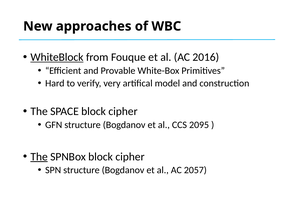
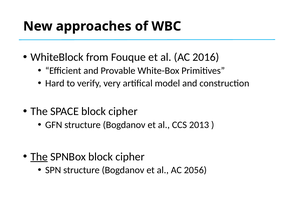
WhiteBlock underline: present -> none
2095: 2095 -> 2013
2057: 2057 -> 2056
